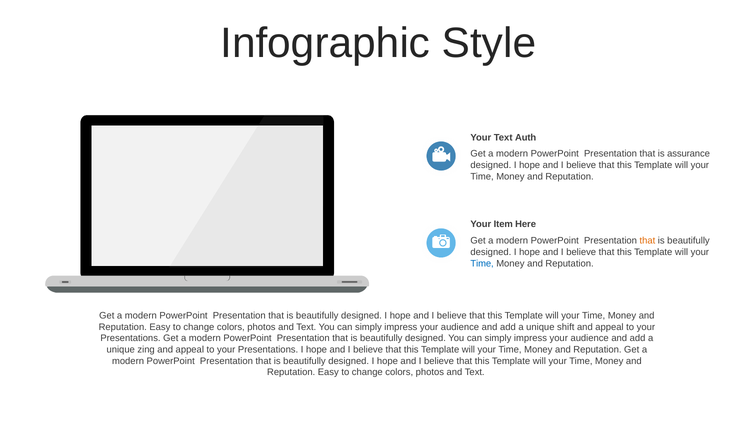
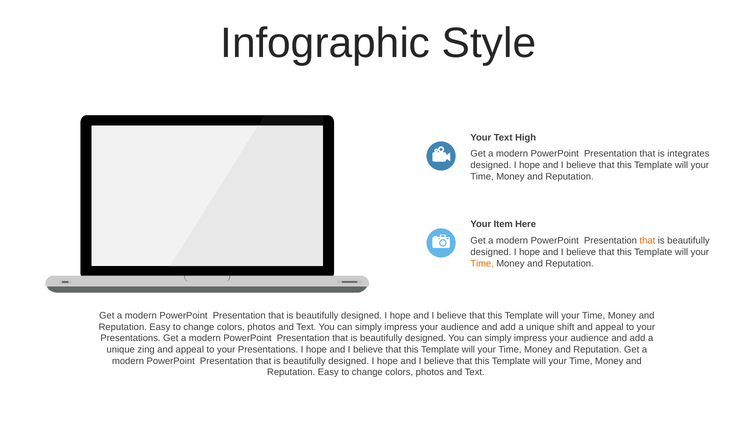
Auth: Auth -> High
assurance: assurance -> integrates
Time at (482, 263) colour: blue -> orange
